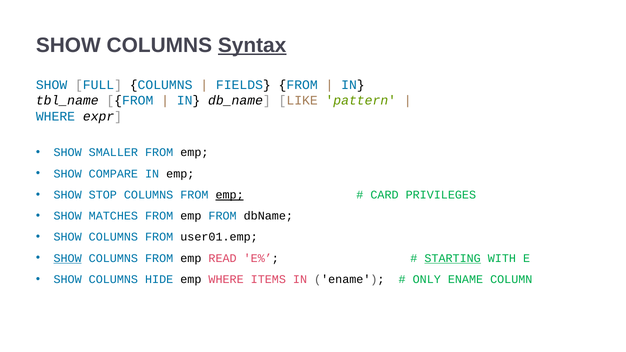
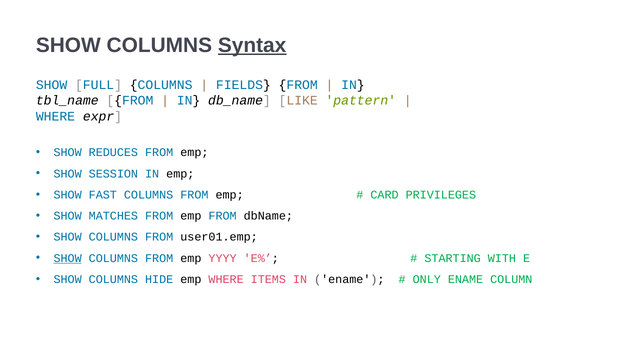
SMALLER: SMALLER -> REDUCES
COMPARE: COMPARE -> SESSION
STOP: STOP -> FAST
emp at (230, 195) underline: present -> none
READ: READ -> YYYY
STARTING underline: present -> none
